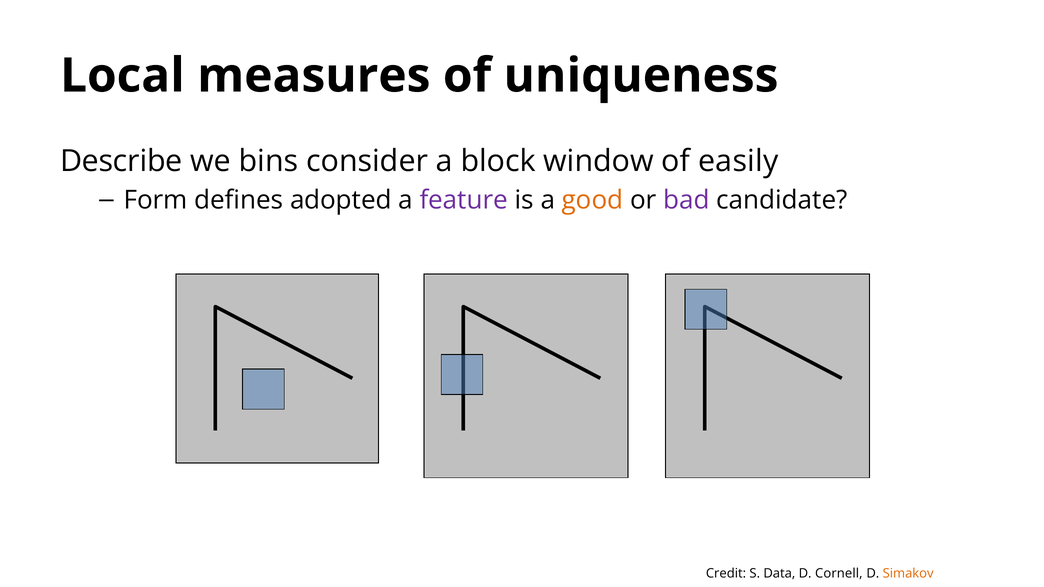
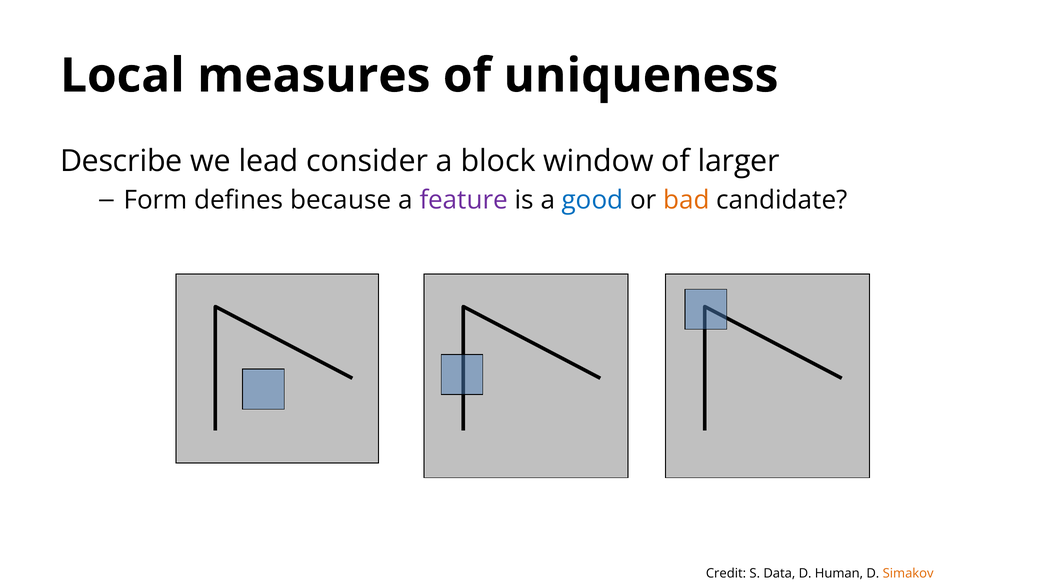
bins: bins -> lead
easily: easily -> larger
adopted: adopted -> because
good colour: orange -> blue
bad colour: purple -> orange
Cornell: Cornell -> Human
